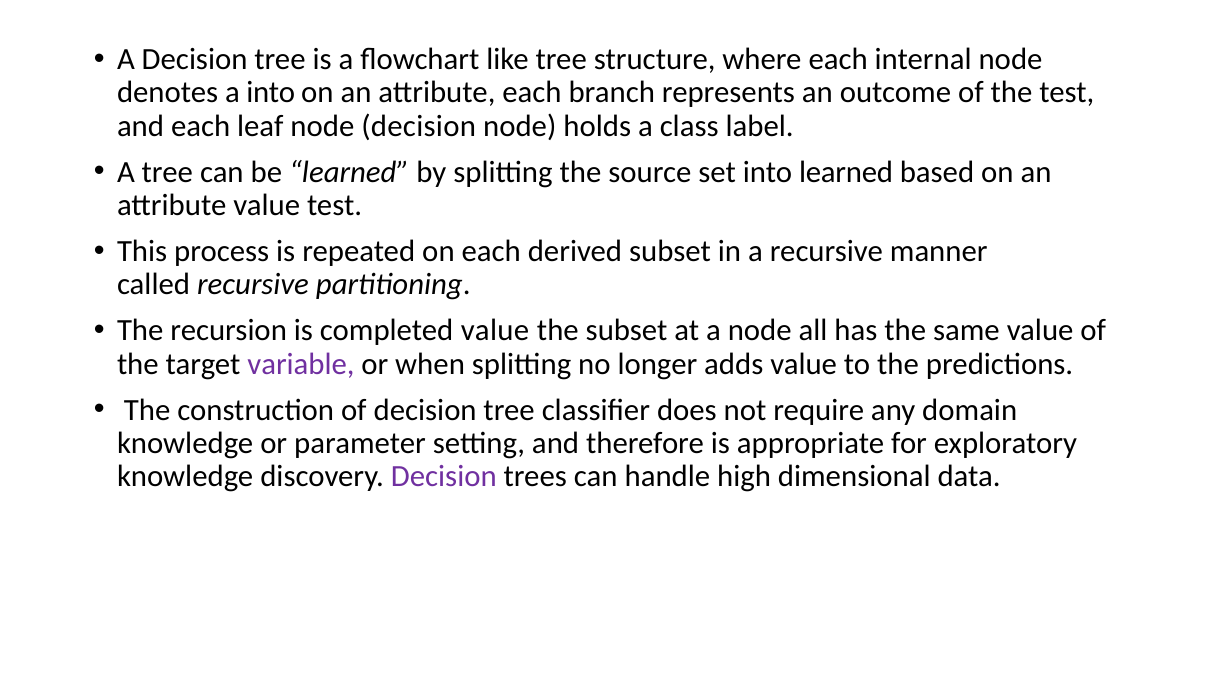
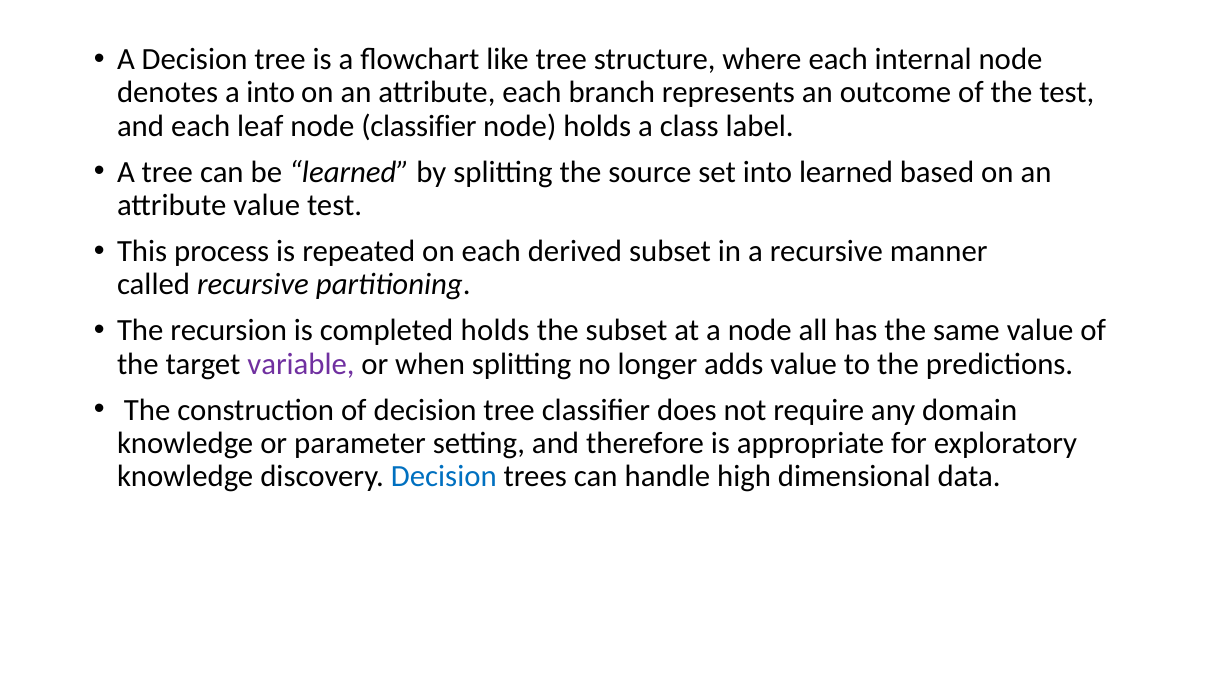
node decision: decision -> classifier
completed value: value -> holds
Decision at (444, 476) colour: purple -> blue
